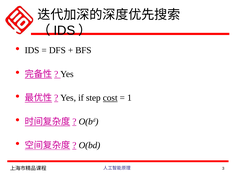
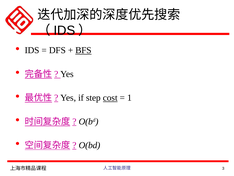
BFS underline: none -> present
